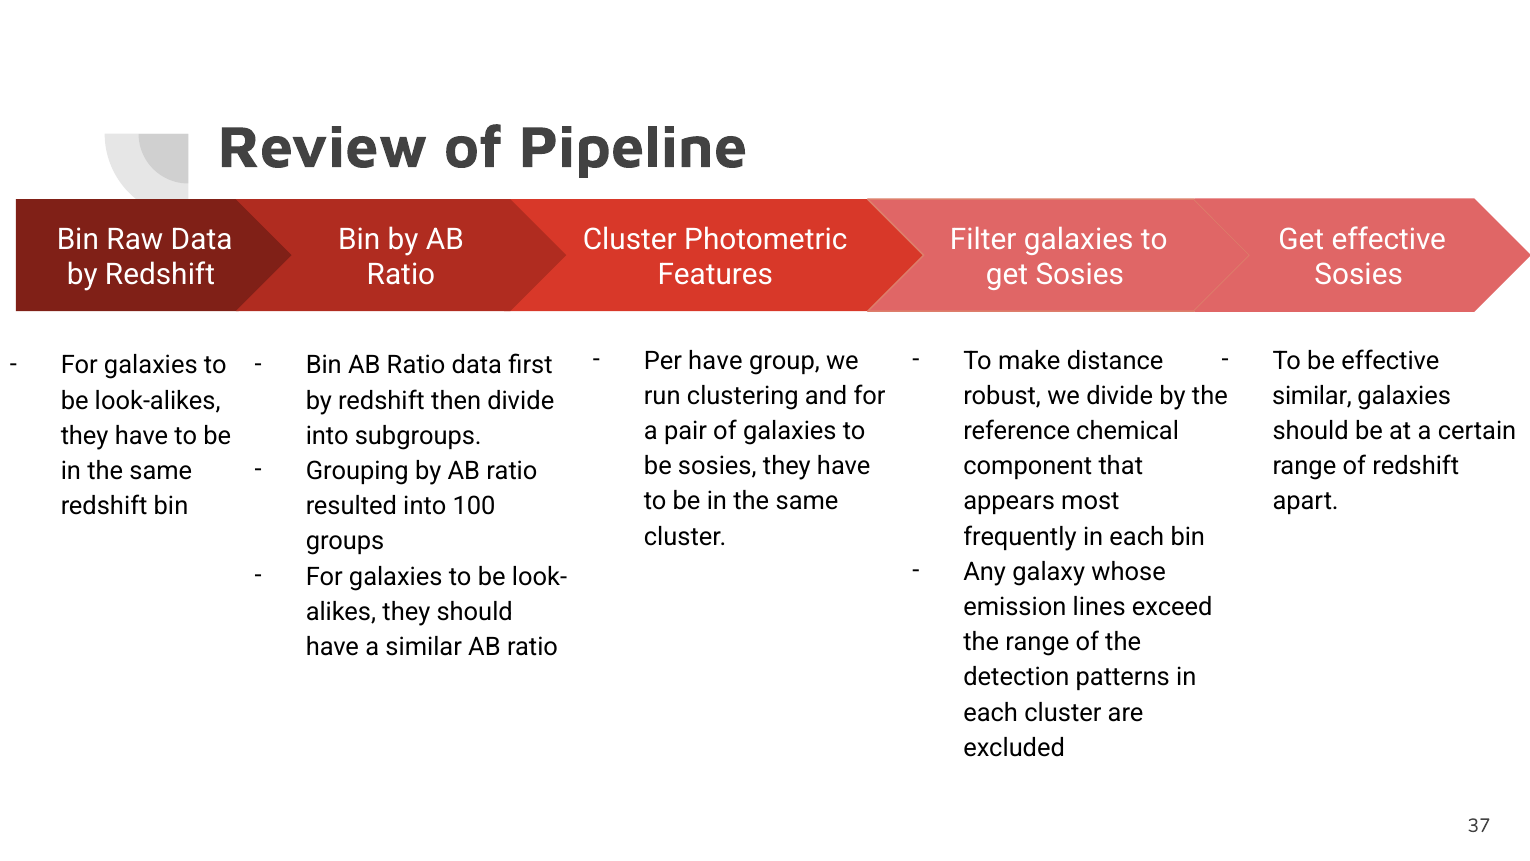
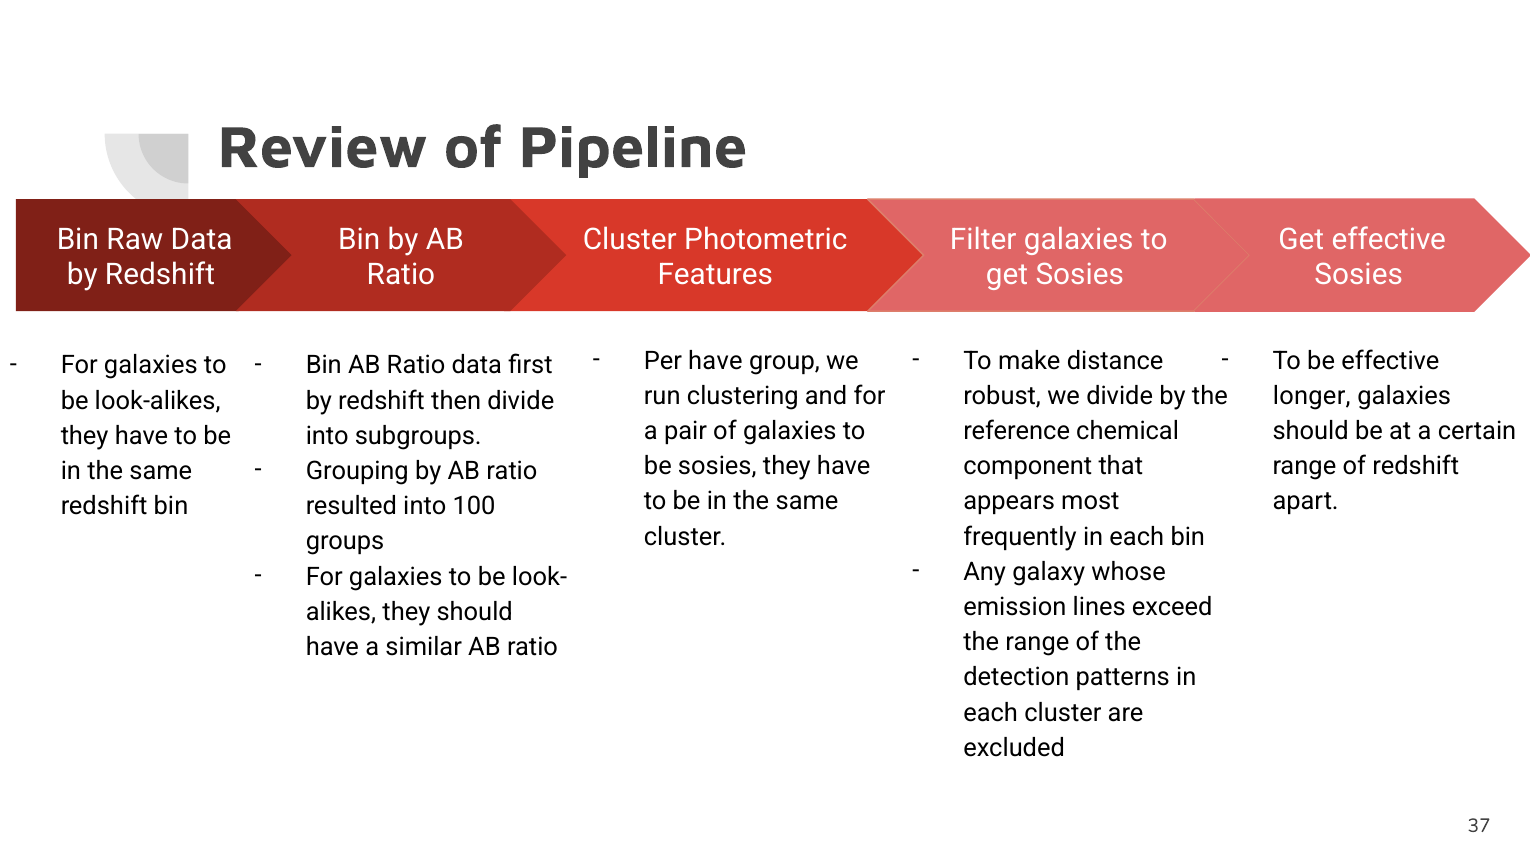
similar at (1312, 396): similar -> longer
